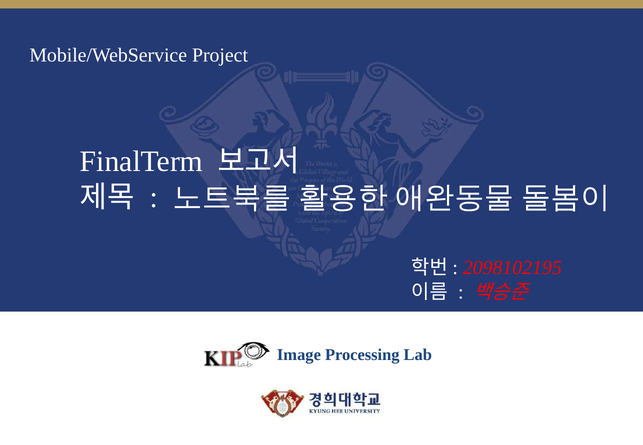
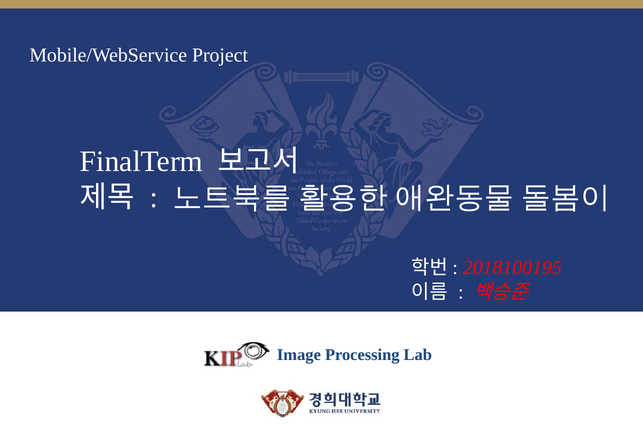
2098102195: 2098102195 -> 2018100195
